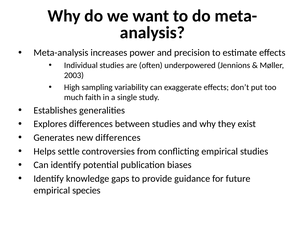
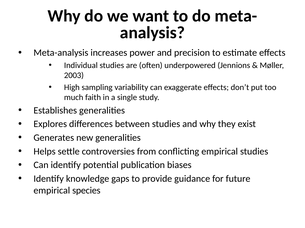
new differences: differences -> generalities
